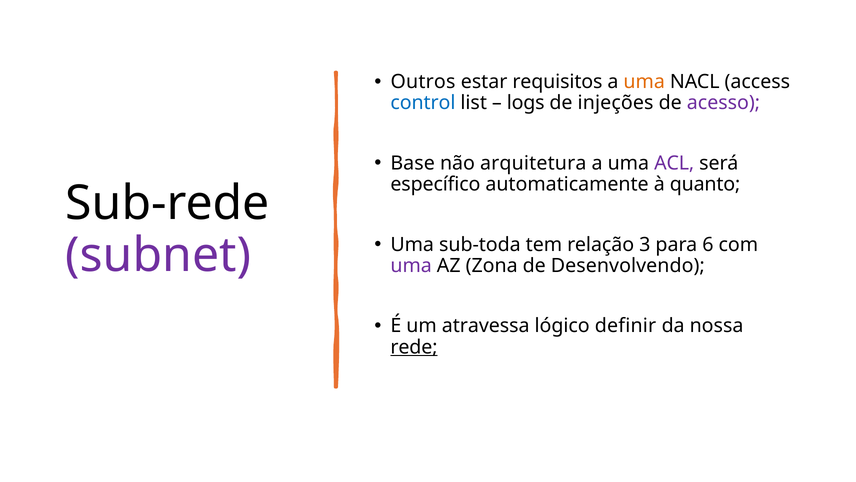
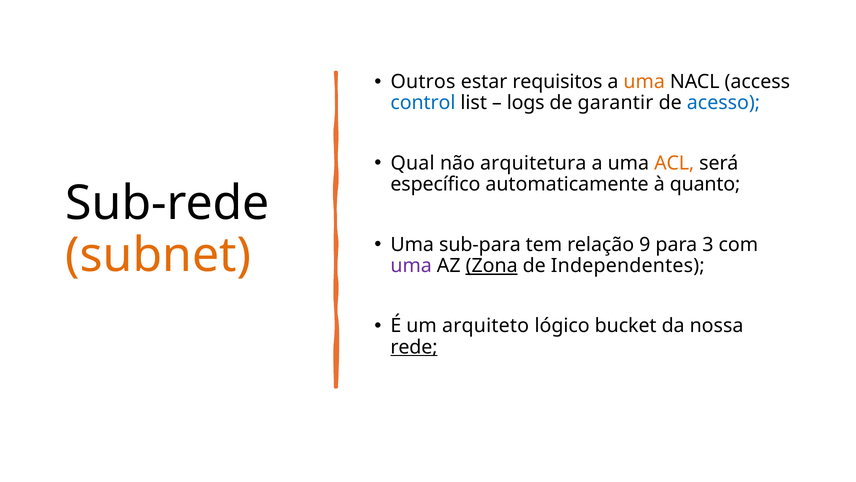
injeções: injeções -> garantir
acesso colour: purple -> blue
Base: Base -> Qual
ACL colour: purple -> orange
sub-toda: sub-toda -> sub-para
3: 3 -> 9
6: 6 -> 3
subnet colour: purple -> orange
Zona underline: none -> present
Desenvolvendo: Desenvolvendo -> Independentes
atravessa: atravessa -> arquiteto
definir: definir -> bucket
